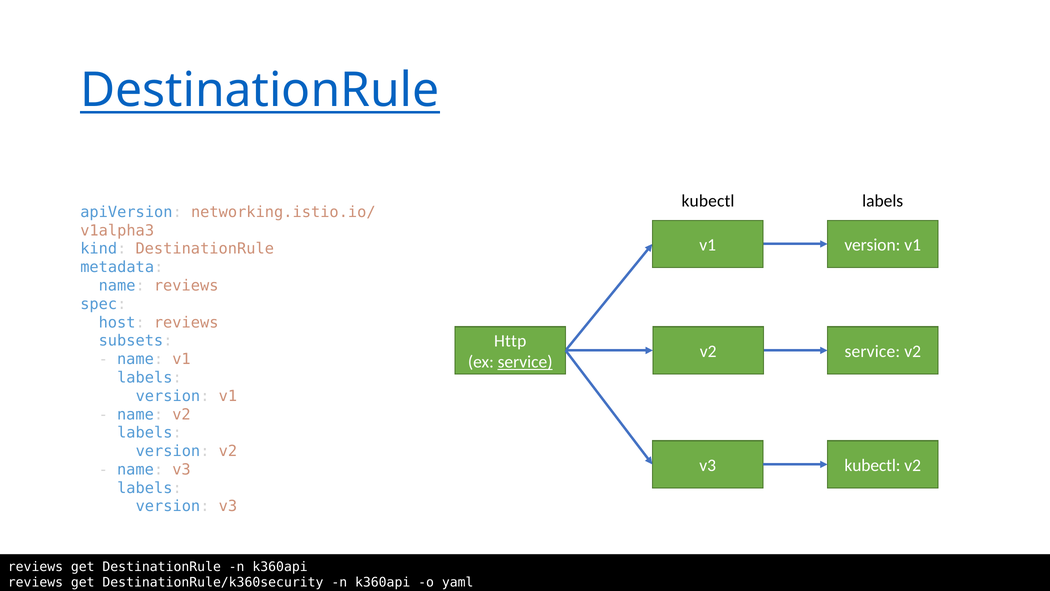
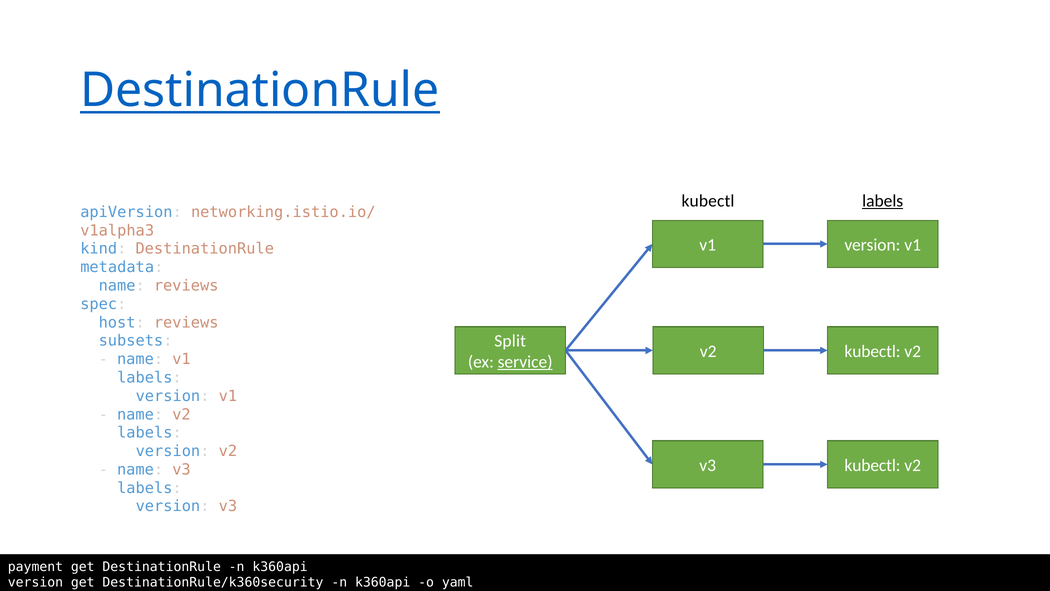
labels at (883, 201) underline: none -> present
Http: Http -> Split
service at (872, 351): service -> kubectl
reviews at (35, 567): reviews -> payment
reviews at (35, 582): reviews -> version
